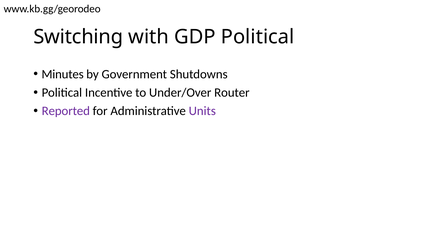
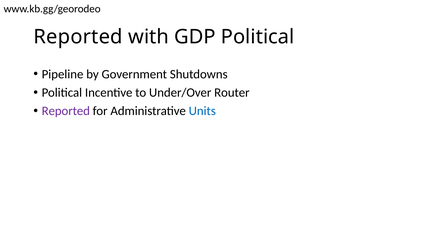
Switching at (78, 37): Switching -> Reported
Minutes: Minutes -> Pipeline
Units colour: purple -> blue
